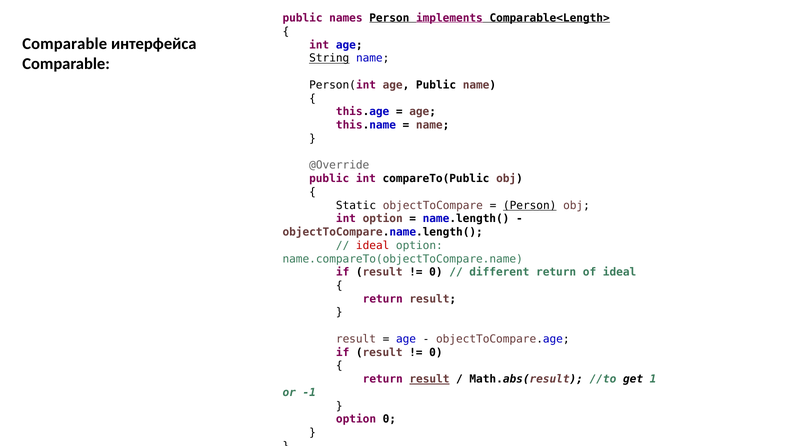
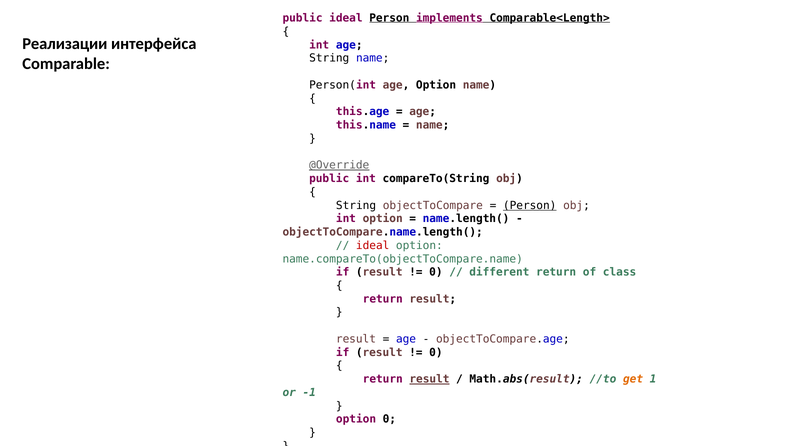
public names: names -> ideal
Comparable at (65, 44): Comparable -> Реализации
String at (329, 58) underline: present -> none
age Public: Public -> Option
@Override underline: none -> present
compareTo(Public: compareTo(Public -> compareTo(String
Static at (356, 205): Static -> String
of ideal: ideal -> class
get colour: black -> orange
